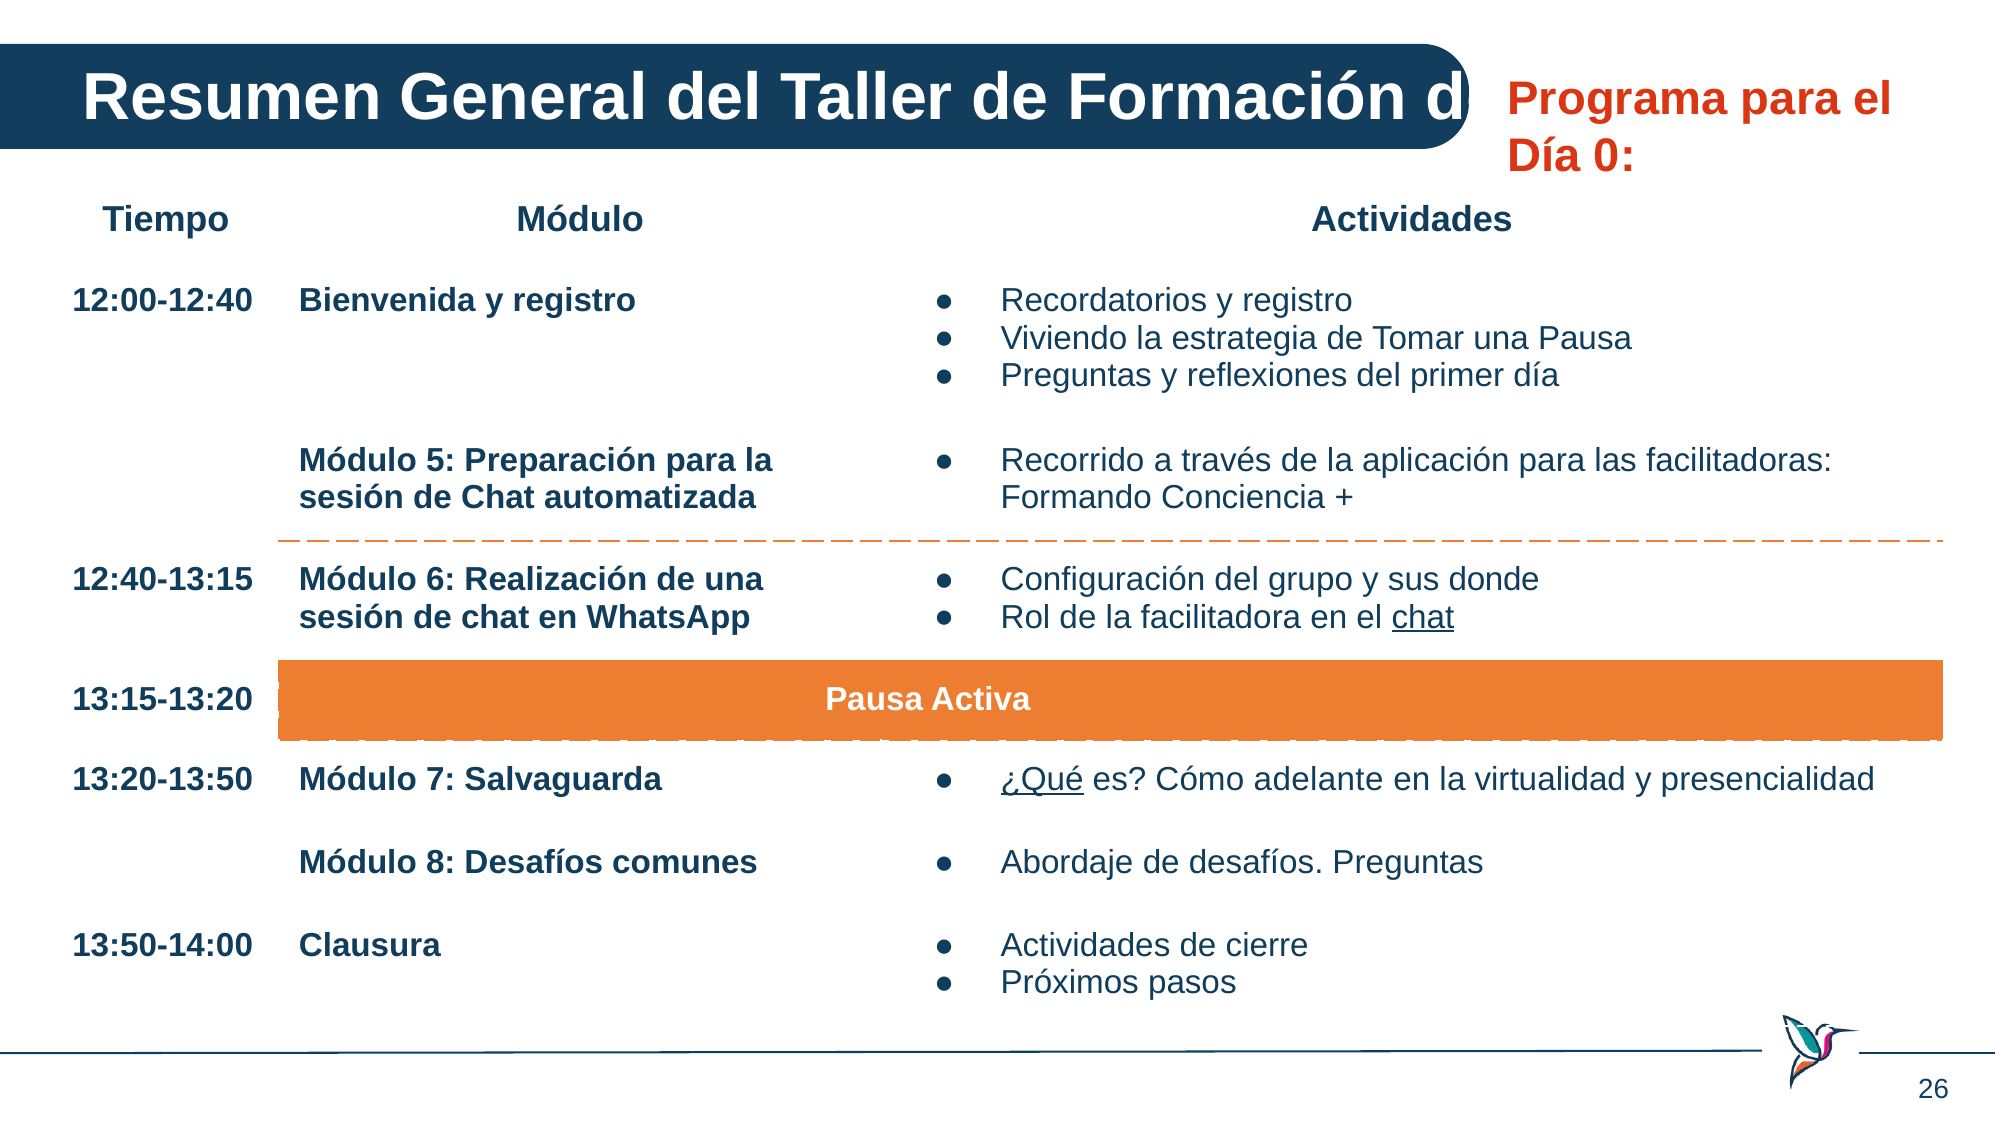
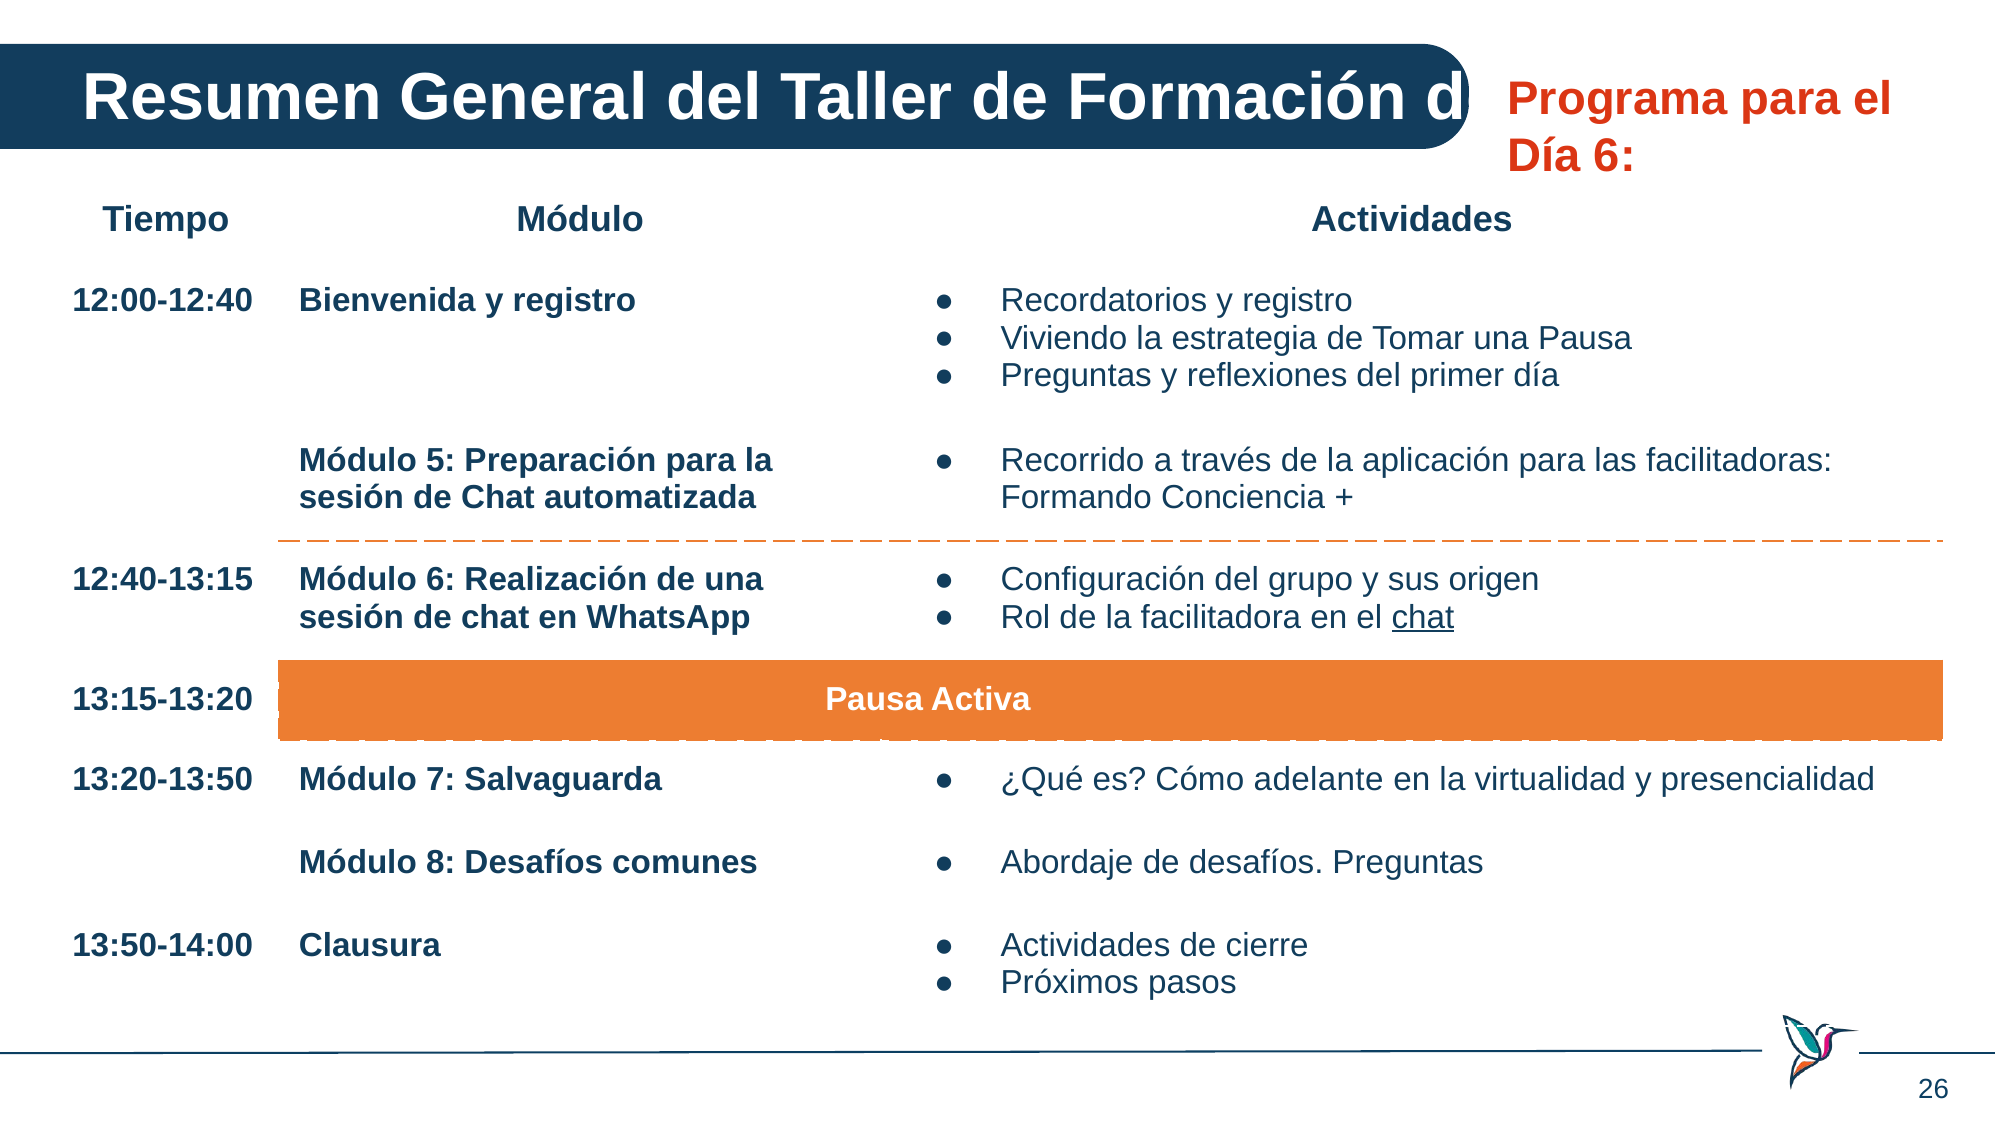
Día 0: 0 -> 6
donde: donde -> origen
¿Qué underline: present -> none
